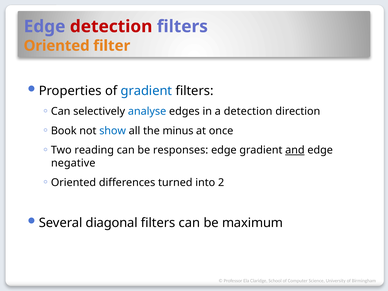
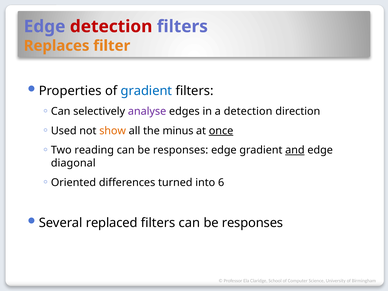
Oriented at (57, 46): Oriented -> Replaces
analyse colour: blue -> purple
Book: Book -> Used
show colour: blue -> orange
once underline: none -> present
negative: negative -> diagonal
2: 2 -> 6
diagonal: diagonal -> replaced
filters can be maximum: maximum -> responses
